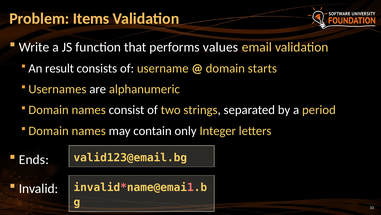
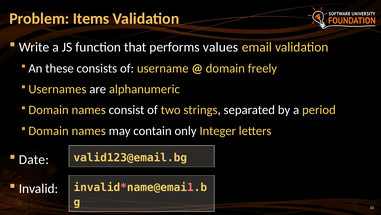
result: result -> these
starts: starts -> freely
Ends: Ends -> Date
